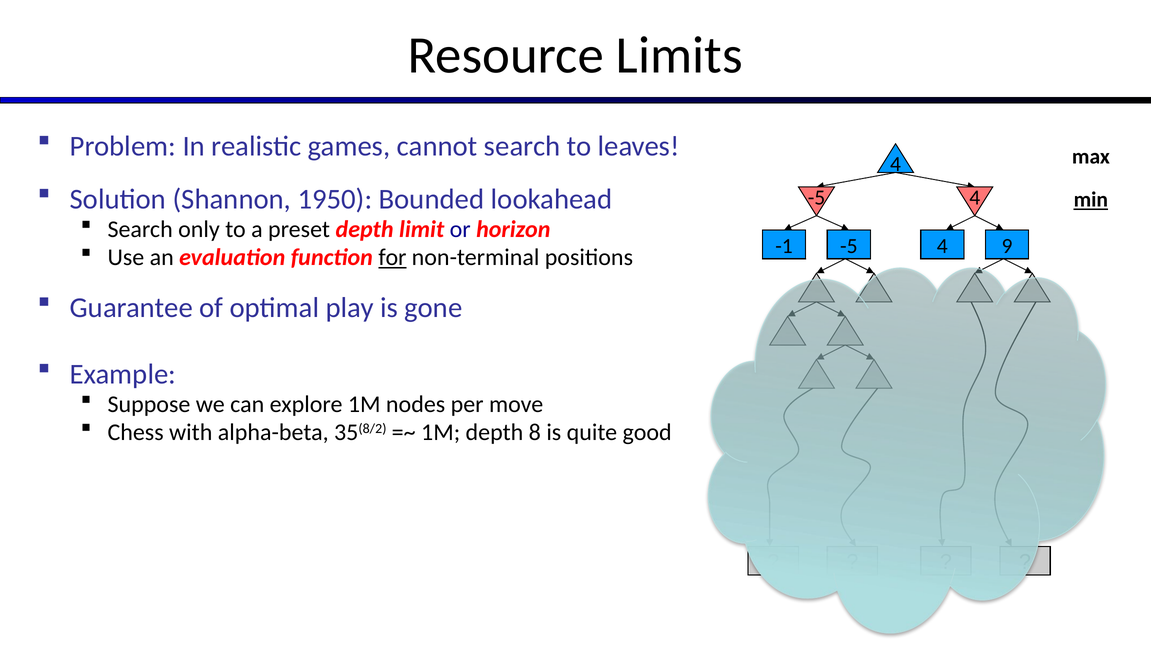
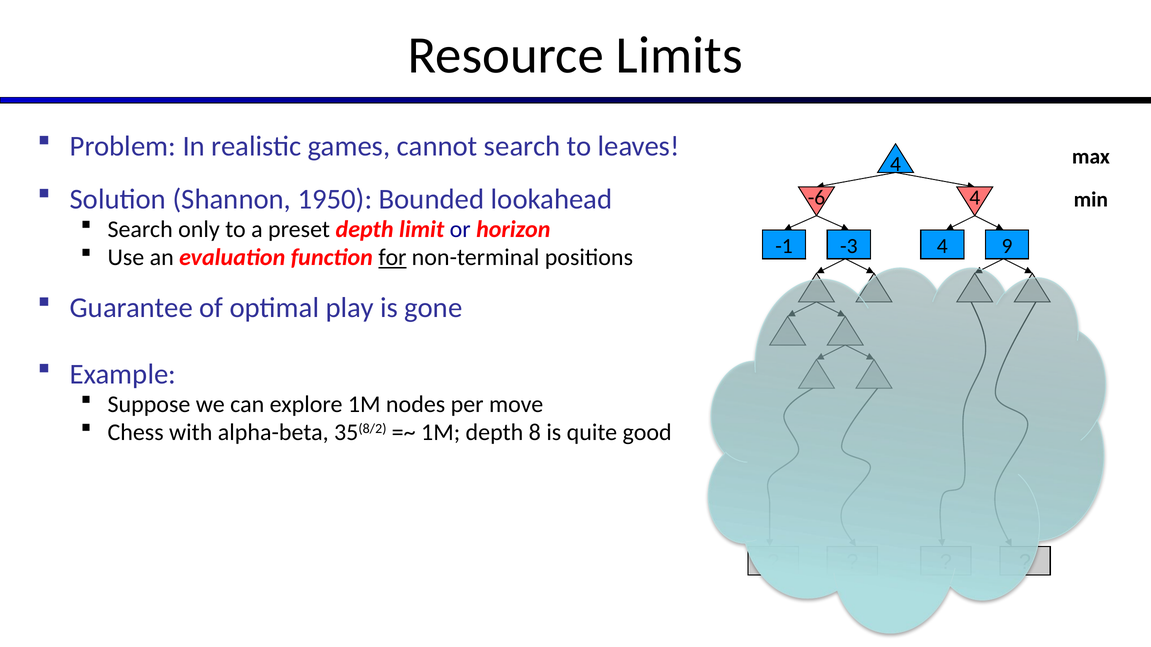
-5 at (817, 198): -5 -> -6
min underline: present -> none
-1 -5: -5 -> -3
